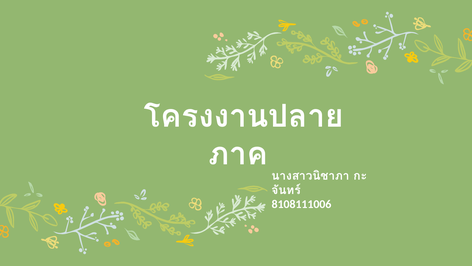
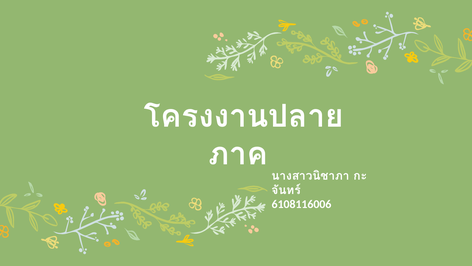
8108111006: 8108111006 -> 6108116006
